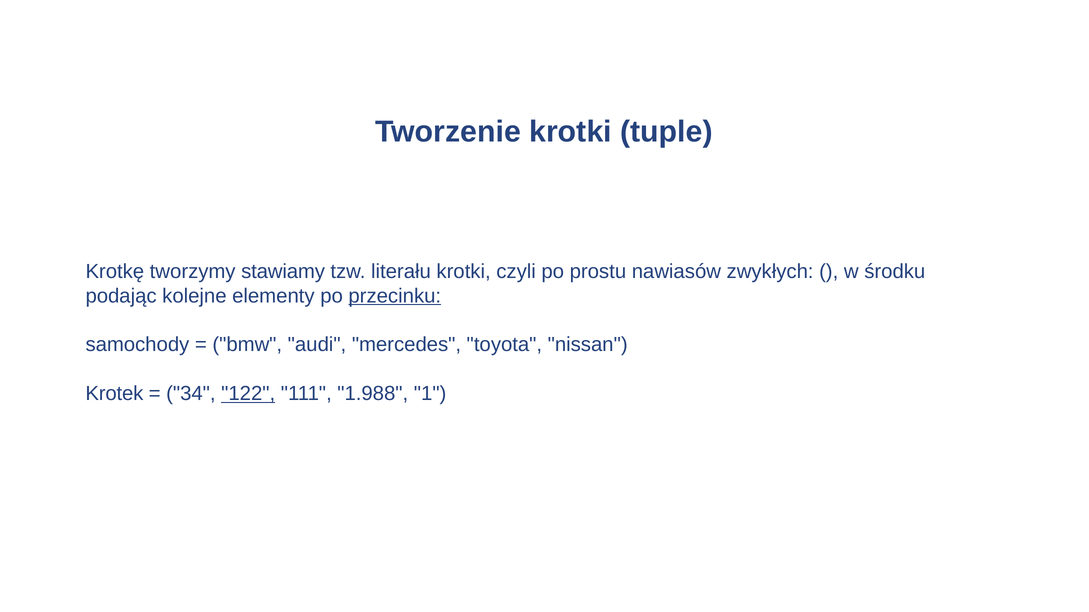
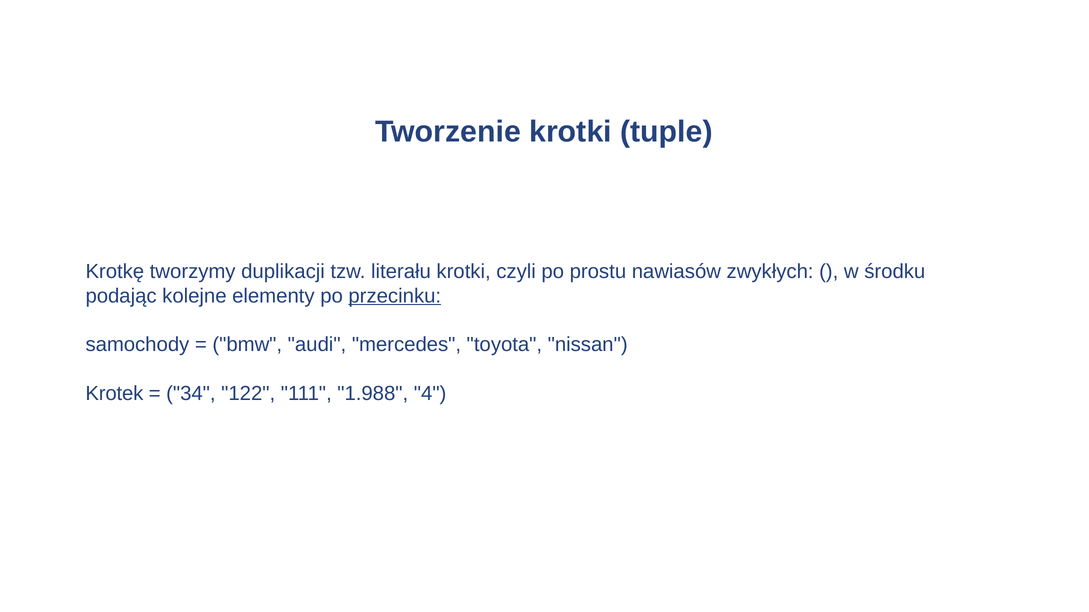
stawiamy: stawiamy -> duplikacji
122 underline: present -> none
1: 1 -> 4
